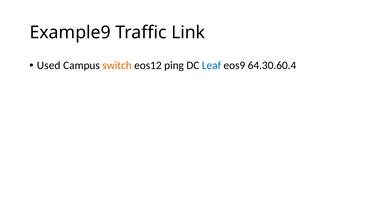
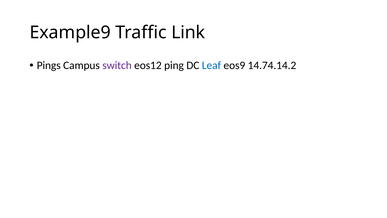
Used: Used -> Pings
switch colour: orange -> purple
64.30.60.4: 64.30.60.4 -> 14.74.14.2
